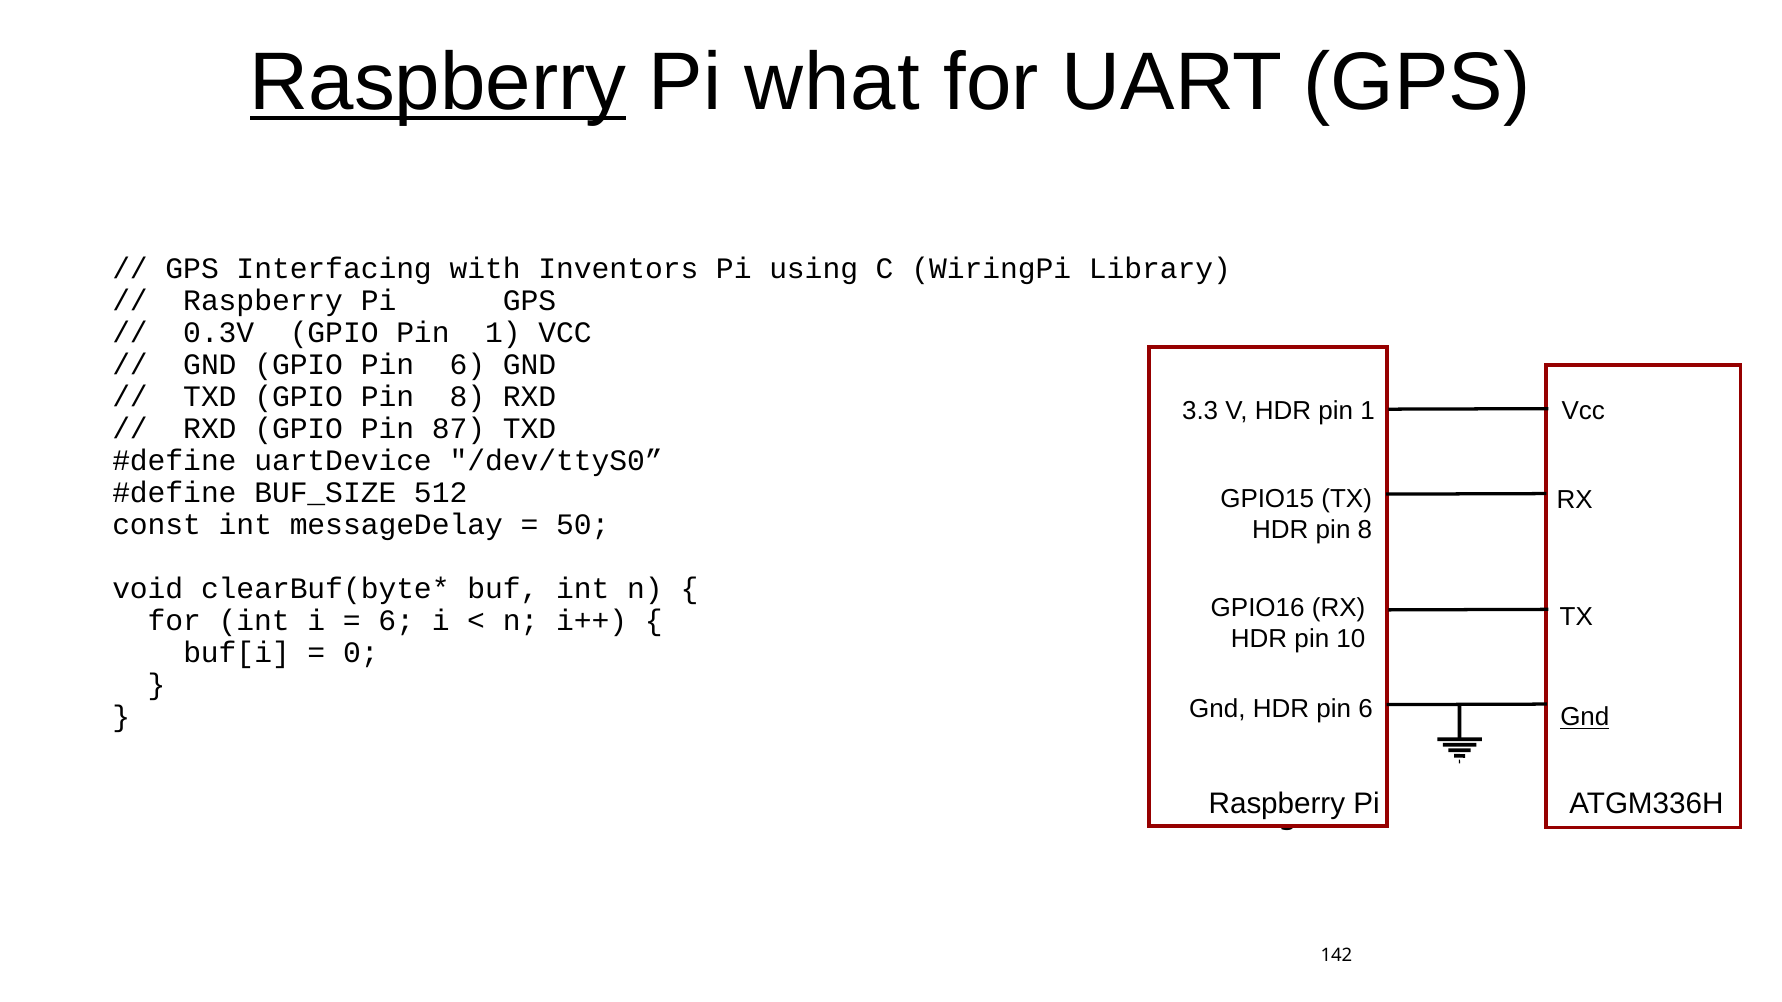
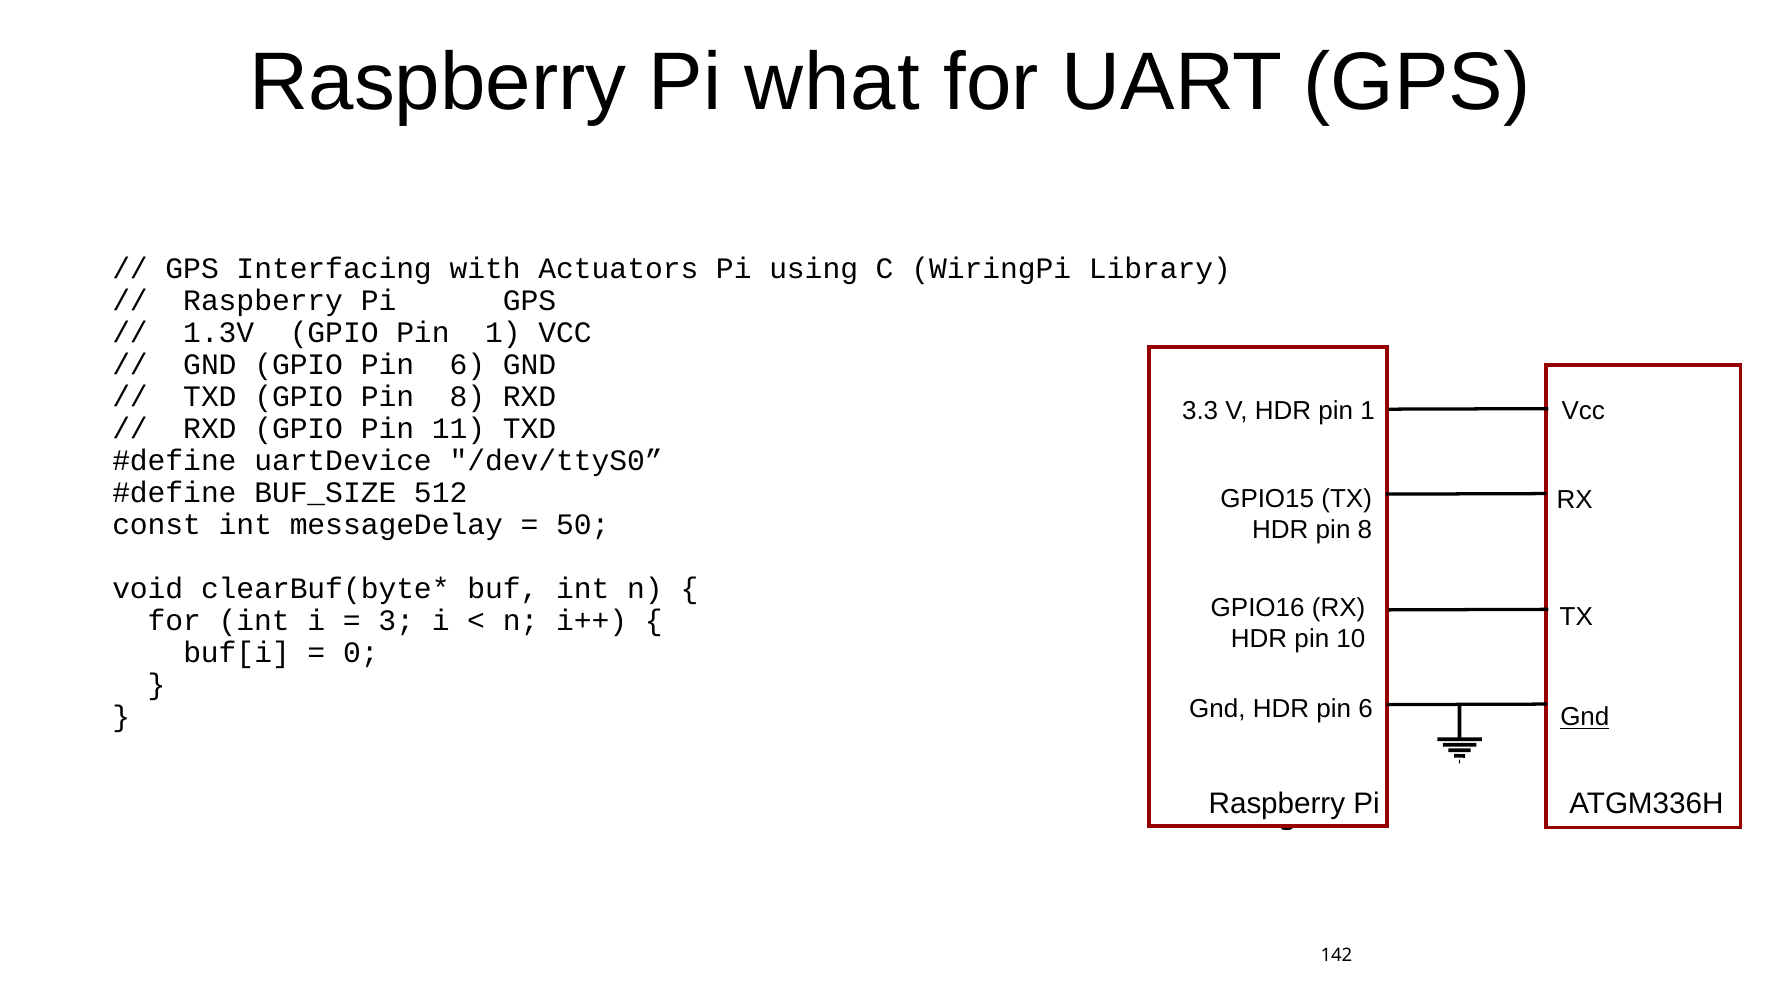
Raspberry at (438, 83) underline: present -> none
Inventors: Inventors -> Actuators
0.3V: 0.3V -> 1.3V
87: 87 -> 11
6 at (396, 621): 6 -> 3
